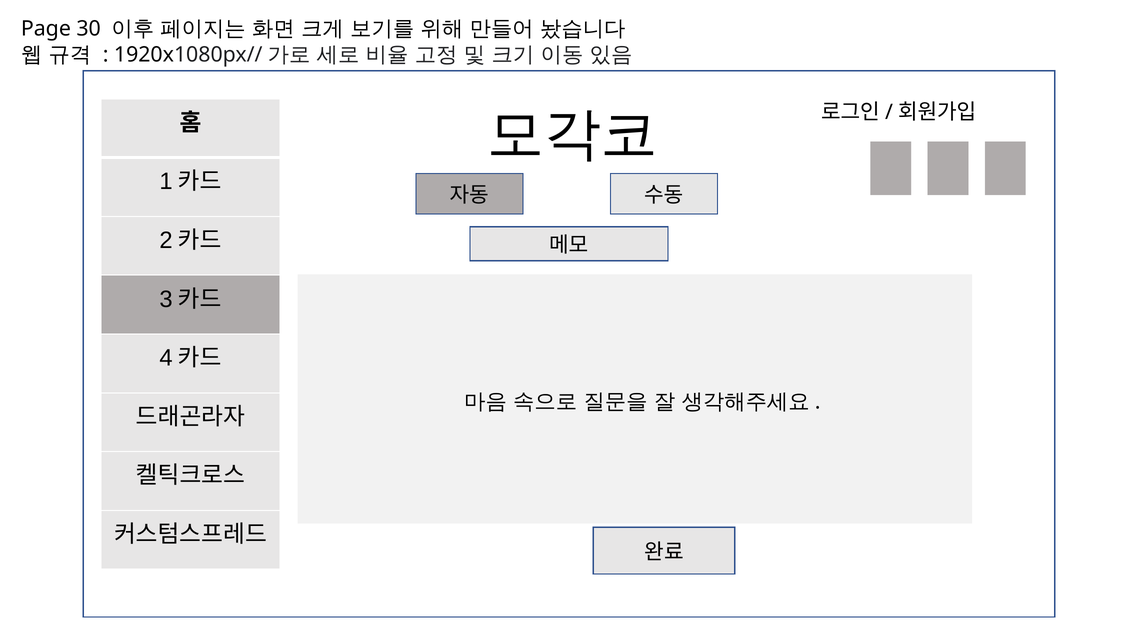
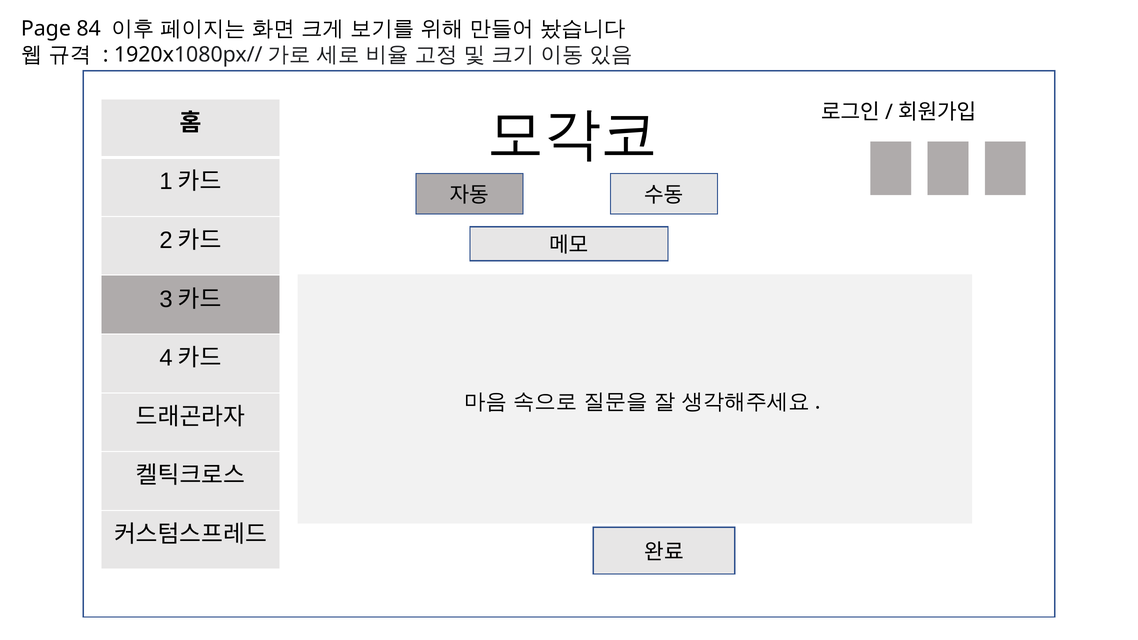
30: 30 -> 84
